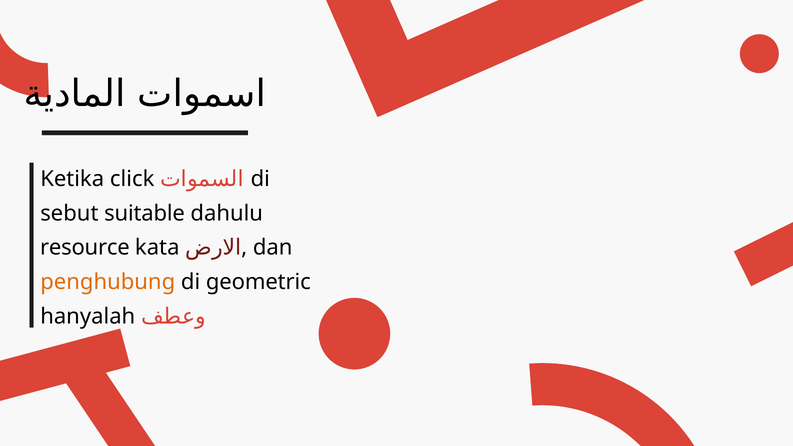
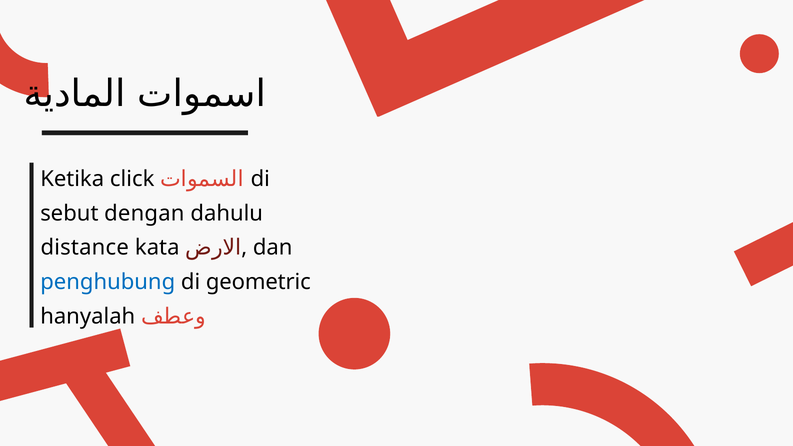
suitable: suitable -> dengan
resource: resource -> distance
penghubung colour: orange -> blue
